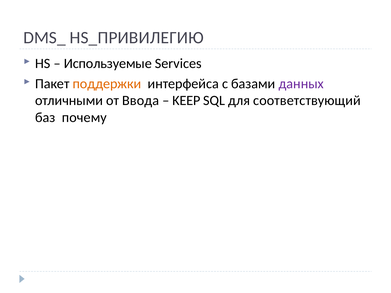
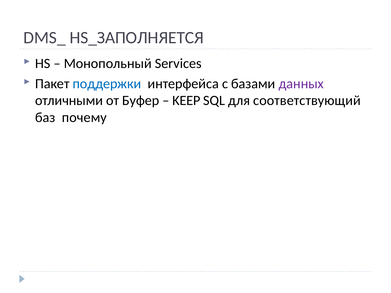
HS_ПРИВИЛЕГИЮ: HS_ПРИВИЛЕГИЮ -> HS_ЗАПОЛНЯЕТСЯ
Используемые: Используемые -> Монопольный
поддержки colour: orange -> blue
Ввода: Ввода -> Буфер
